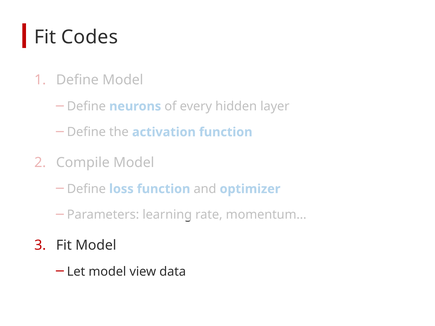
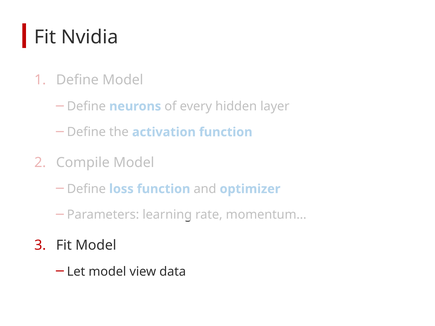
Codes: Codes -> Nvidia
